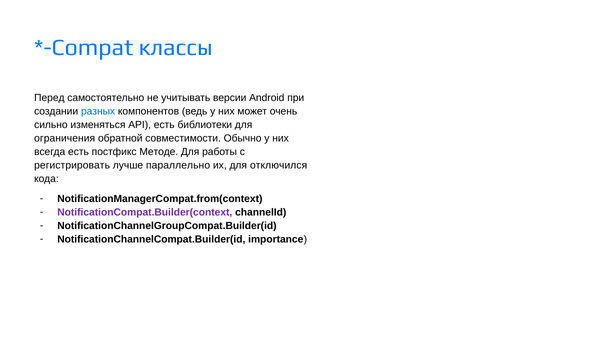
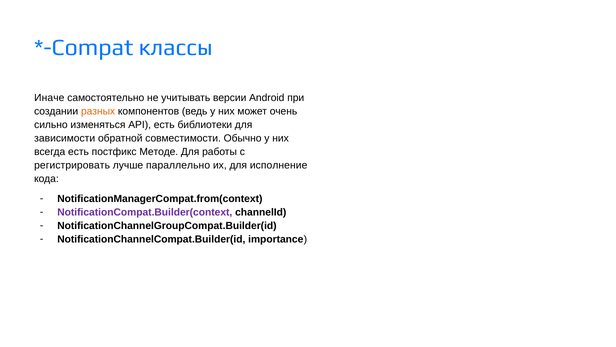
Перед: Перед -> Иначе
разных colour: blue -> orange
ограничения: ограничения -> зависимости
отключился: отключился -> исполнение
